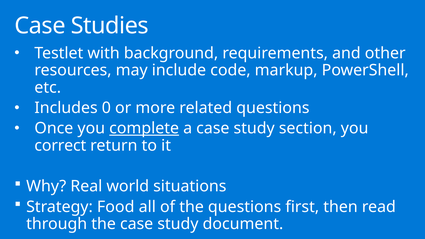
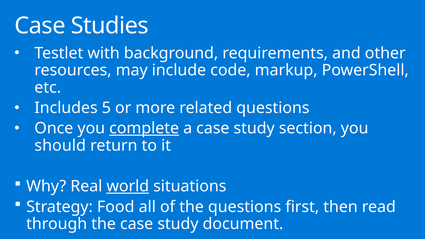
0: 0 -> 5
correct: correct -> should
world underline: none -> present
